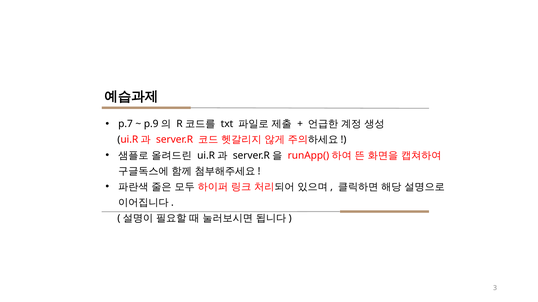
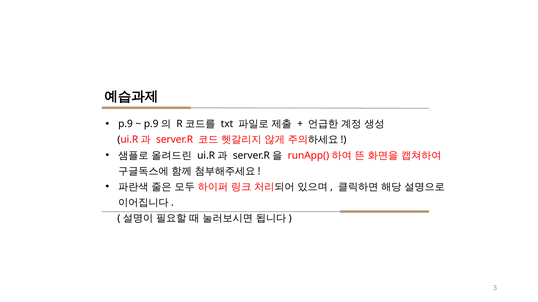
p.7: p.7 -> p.9
